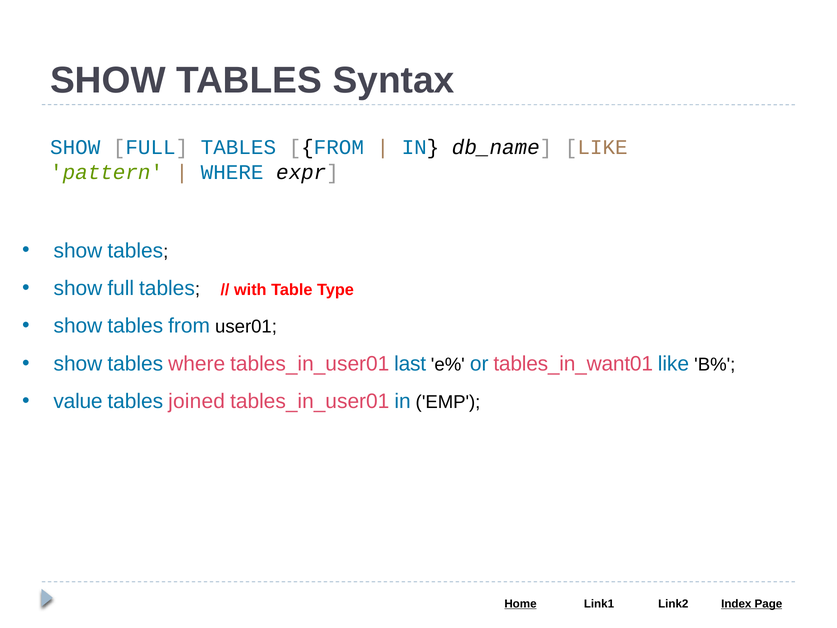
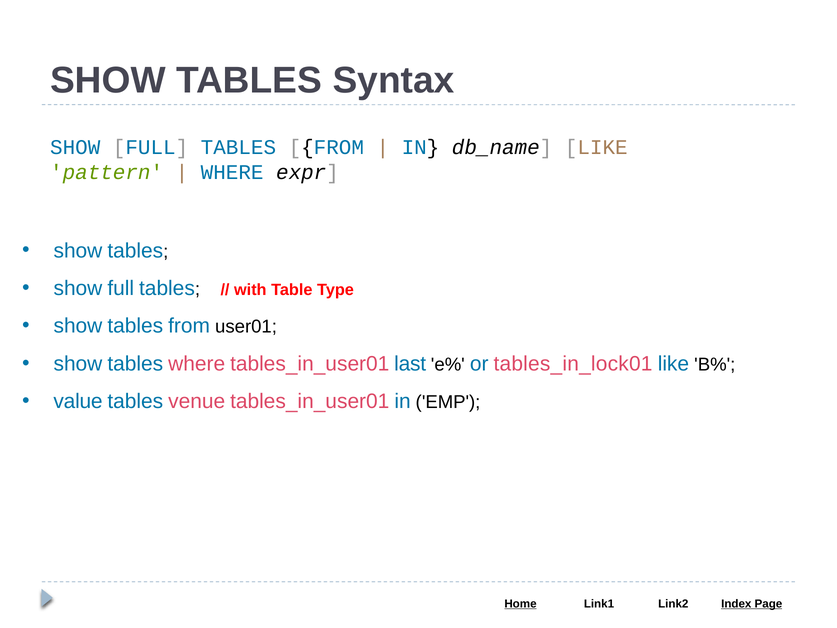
tables_in_want01: tables_in_want01 -> tables_in_lock01
joined: joined -> venue
